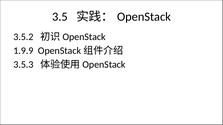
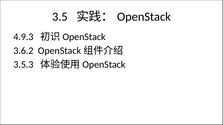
3.5.2: 3.5.2 -> 4.9.3
1.9.9: 1.9.9 -> 3.6.2
